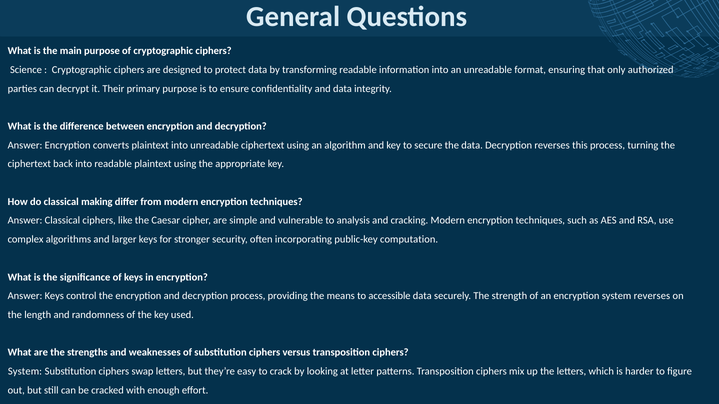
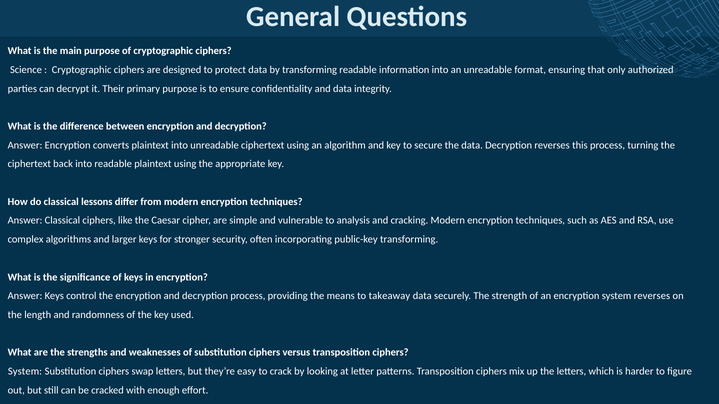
making: making -> lessons
public-key computation: computation -> transforming
accessible: accessible -> takeaway
